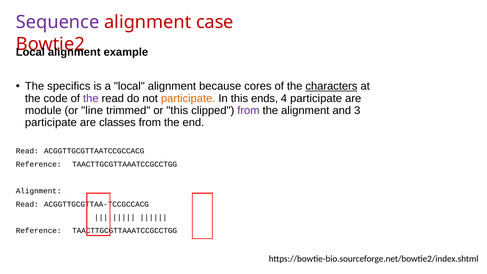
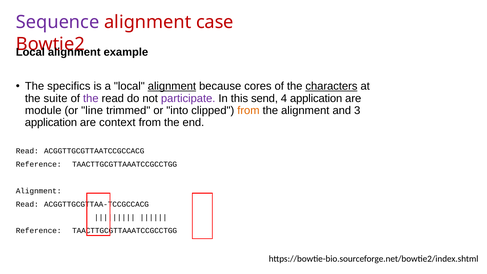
alignment at (172, 86) underline: none -> present
code: code -> suite
participate at (188, 98) colour: orange -> purple
ends: ends -> send
4 participate: participate -> application
or this: this -> into
from at (248, 110) colour: purple -> orange
participate at (51, 122): participate -> application
classes: classes -> context
